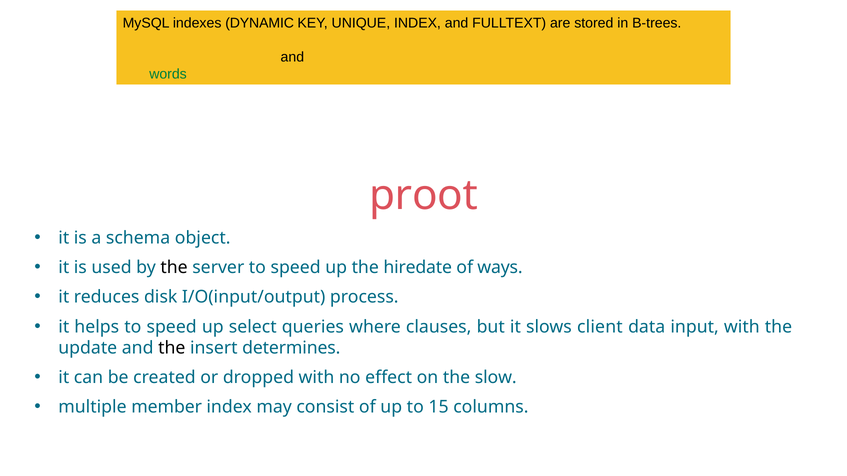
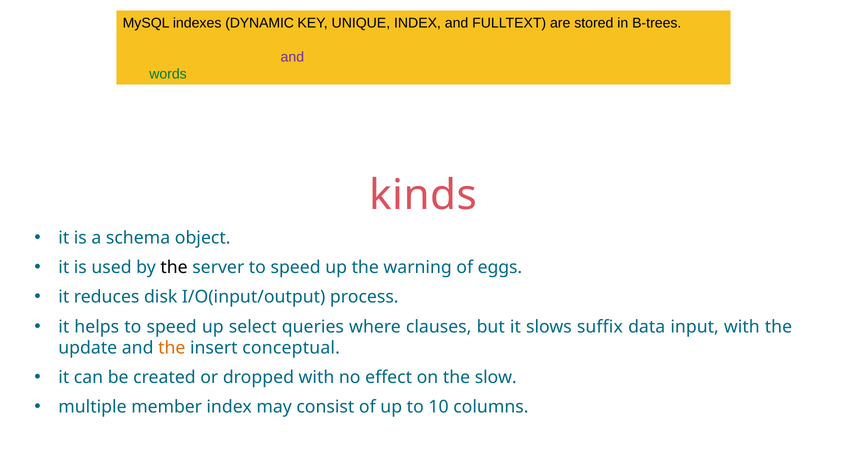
and at (292, 57) colour: black -> purple
proot: proot -> kinds
hiredate: hiredate -> warning
ways: ways -> eggs
client: client -> suffix
the at (172, 348) colour: black -> orange
determines: determines -> conceptual
15: 15 -> 10
